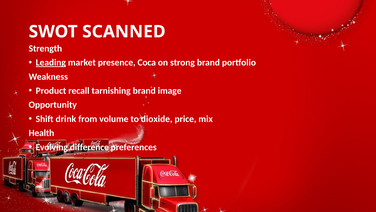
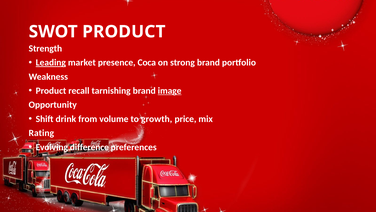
SWOT SCANNED: SCANNED -> PRODUCT
image underline: none -> present
dioxide: dioxide -> growth
Health: Health -> Rating
